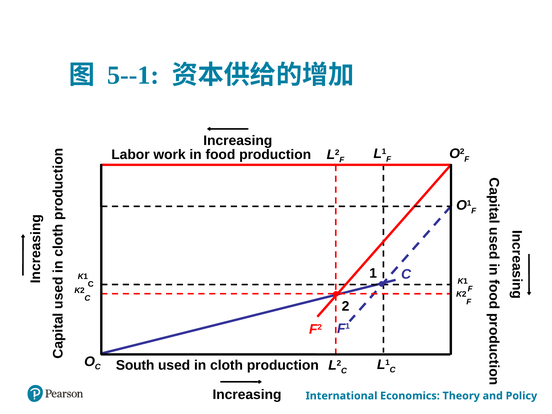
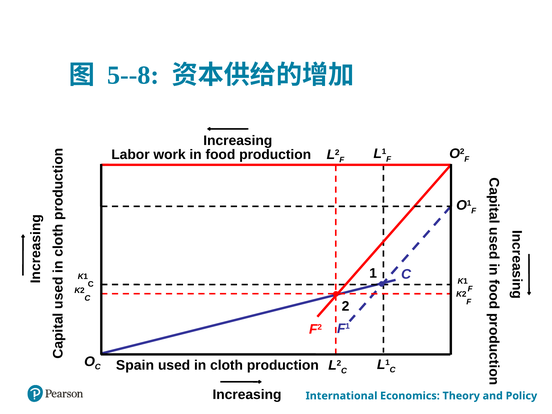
5--1: 5--1 -> 5--8
South: South -> Spain
